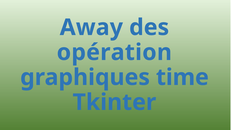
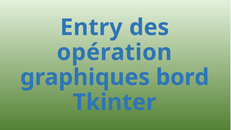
Away: Away -> Entry
time: time -> bord
